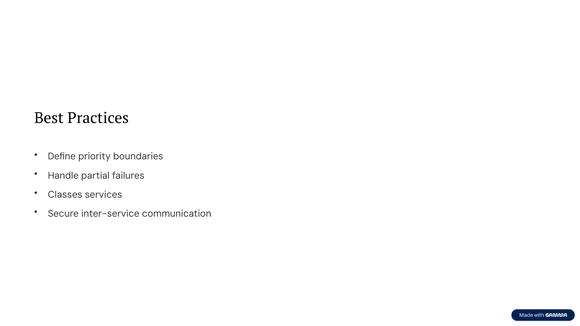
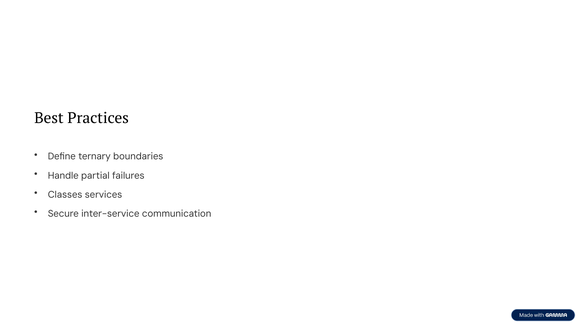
priority: priority -> ternary
